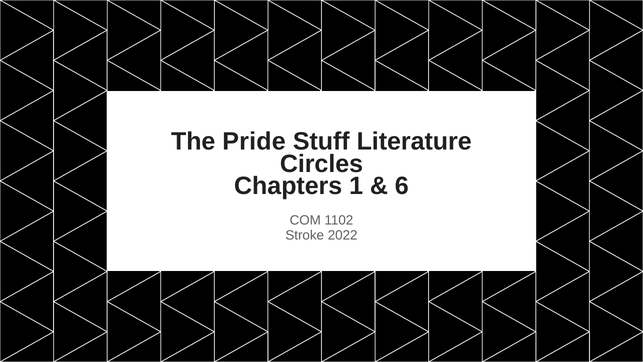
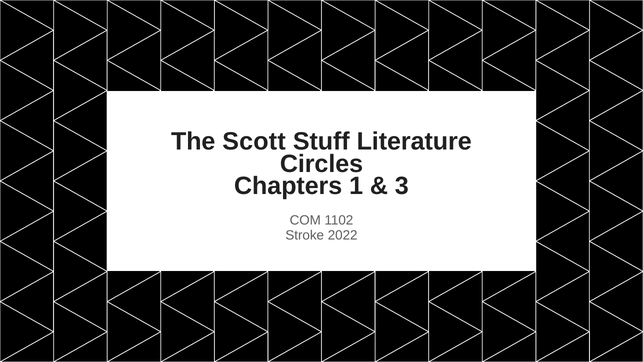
Pride: Pride -> Scott
6: 6 -> 3
